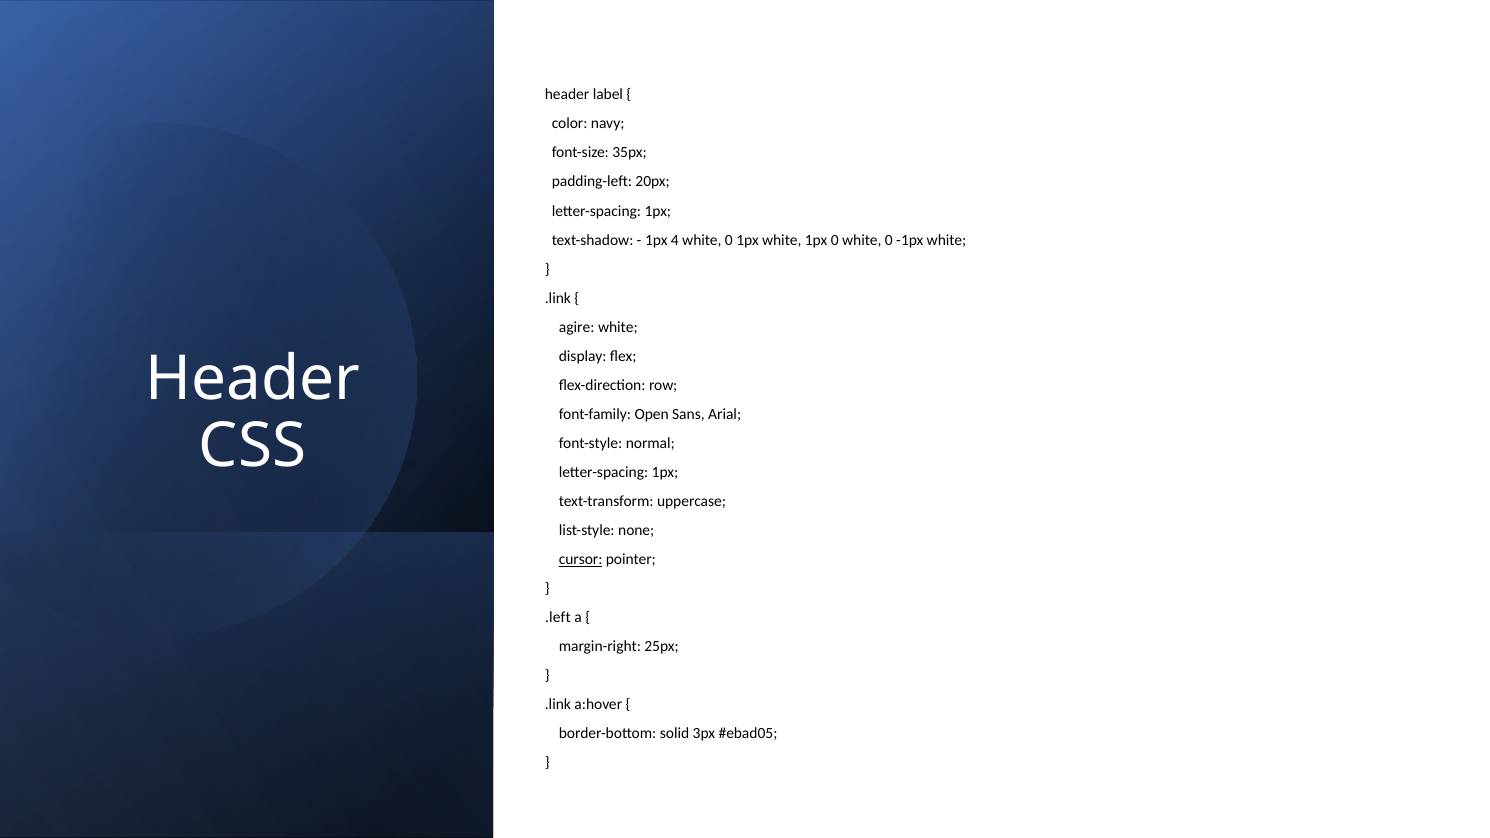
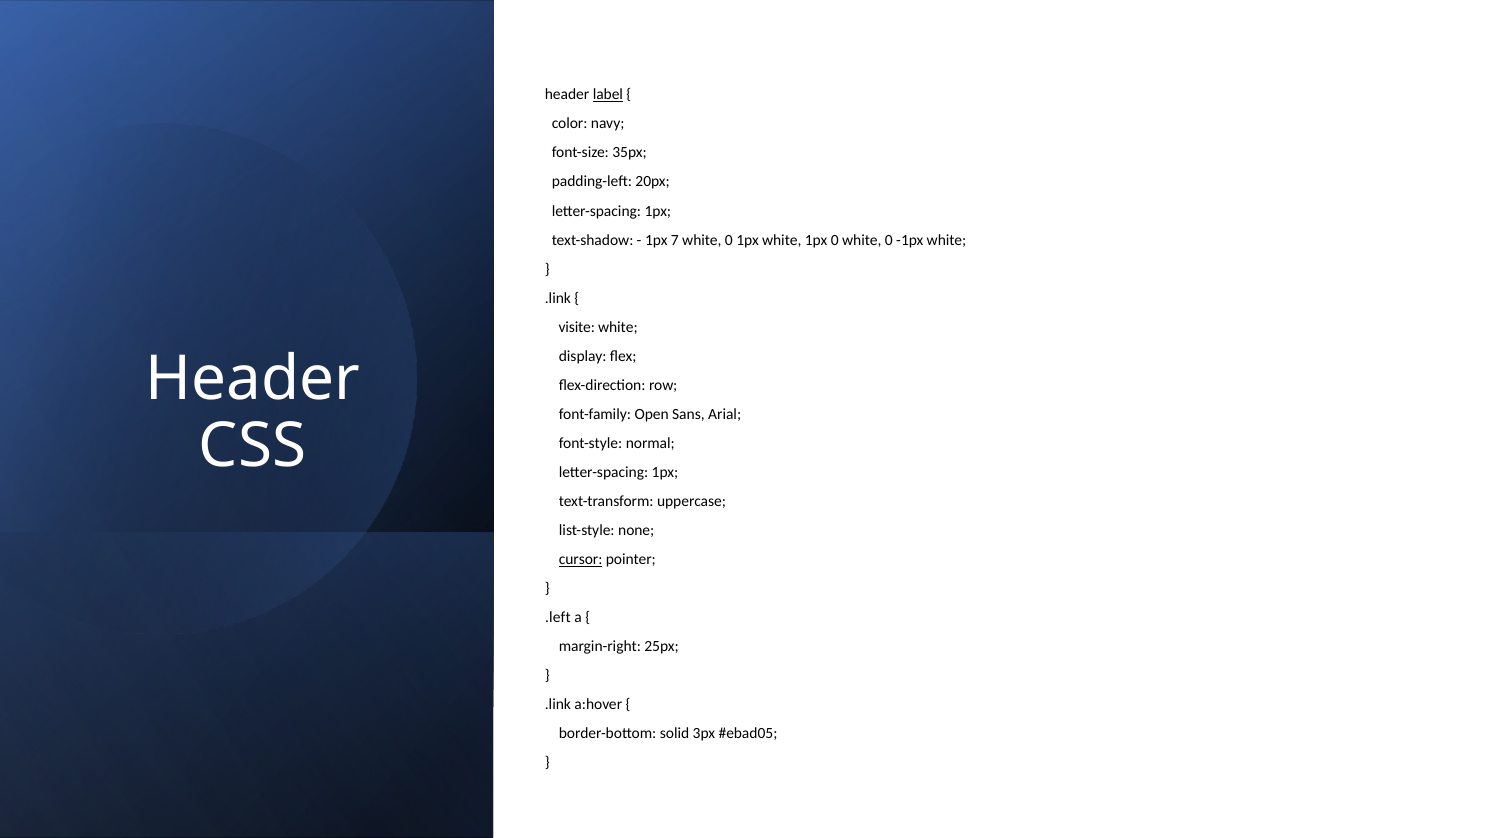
label underline: none -> present
4: 4 -> 7
agire: agire -> visite
